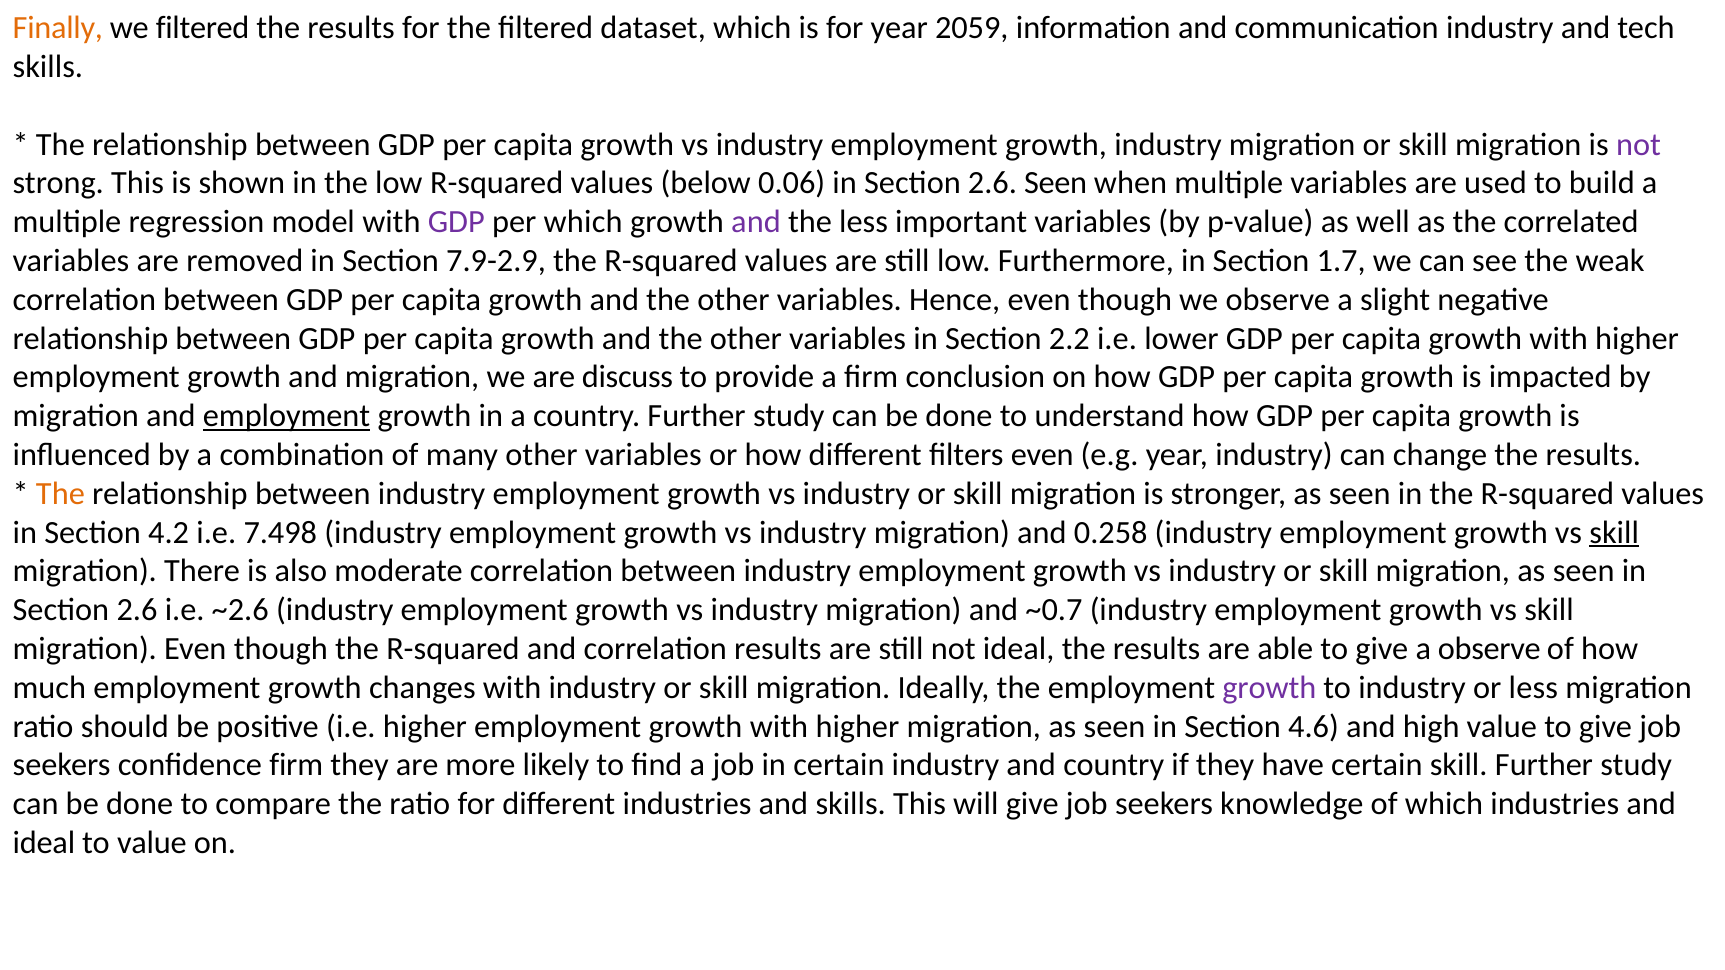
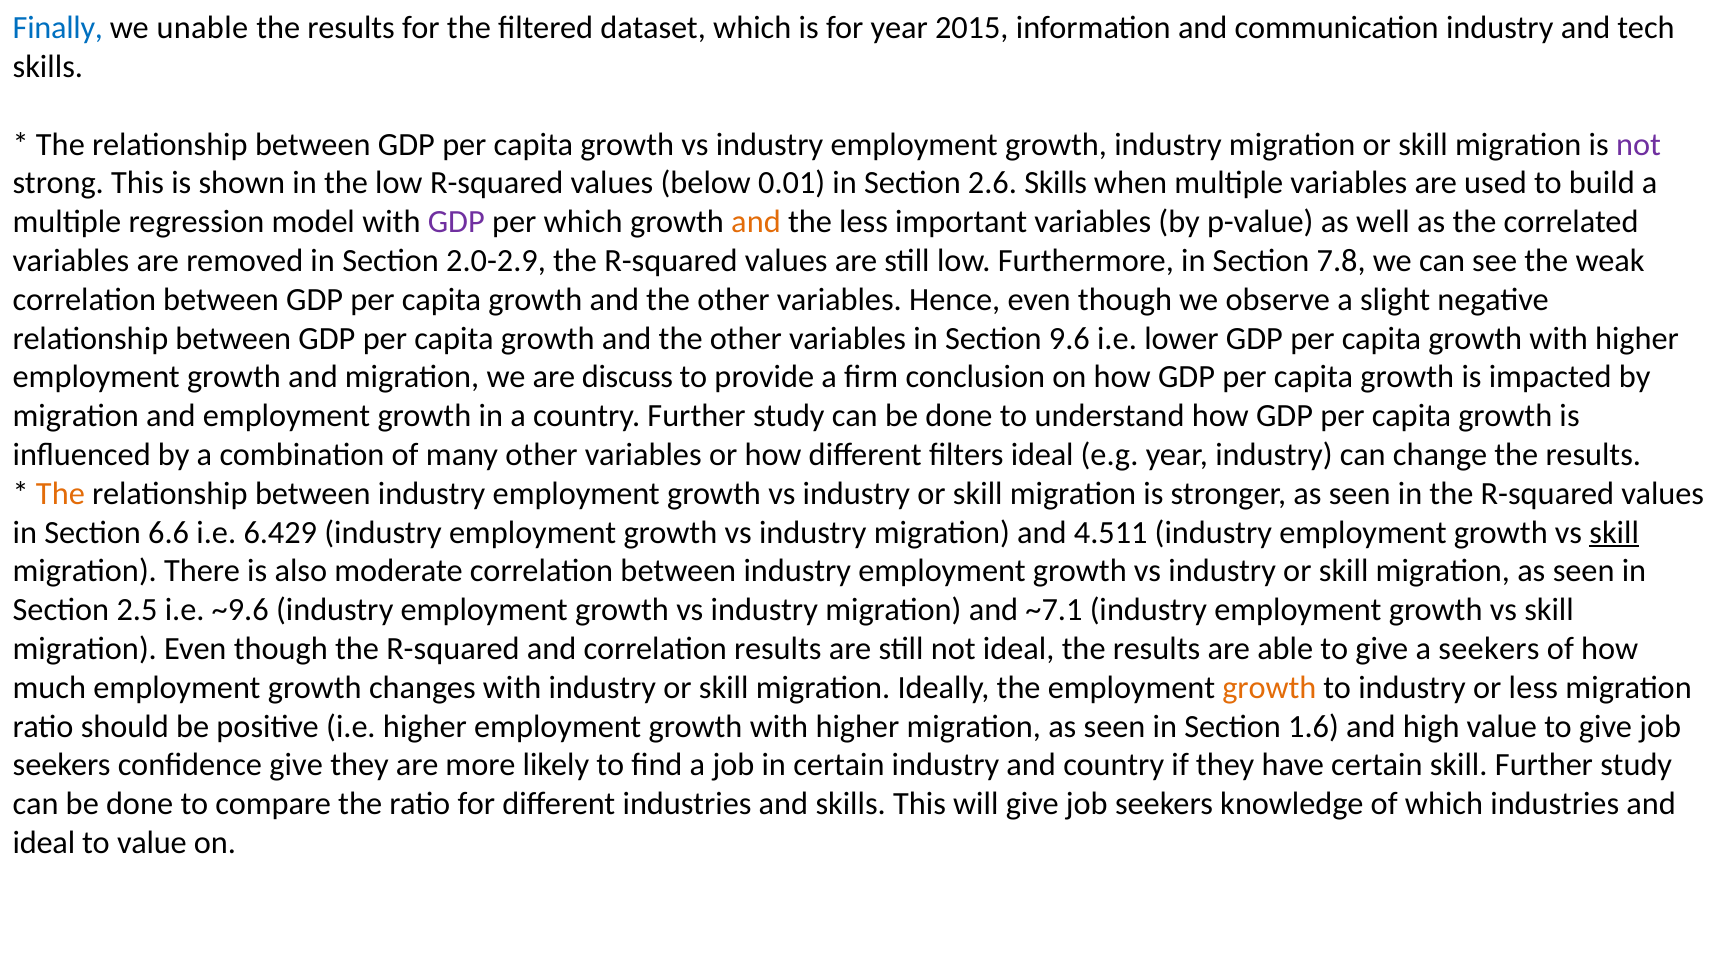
Finally colour: orange -> blue
we filtered: filtered -> unable
2059: 2059 -> 2015
0.06: 0.06 -> 0.01
2.6 Seen: Seen -> Skills
and at (756, 222) colour: purple -> orange
7.9-2.9: 7.9-2.9 -> 2.0-2.9
1.7: 1.7 -> 7.8
2.2: 2.2 -> 9.6
employment at (287, 416) underline: present -> none
filters even: even -> ideal
4.2: 4.2 -> 6.6
7.498: 7.498 -> 6.429
0.258: 0.258 -> 4.511
2.6 at (137, 610): 2.6 -> 2.5
~2.6: ~2.6 -> ~9.6
~0.7: ~0.7 -> ~7.1
a observe: observe -> seekers
growth at (1269, 688) colour: purple -> orange
4.6: 4.6 -> 1.6
confidence firm: firm -> give
